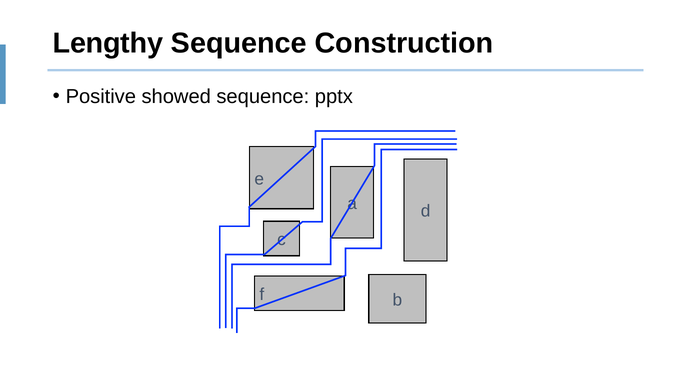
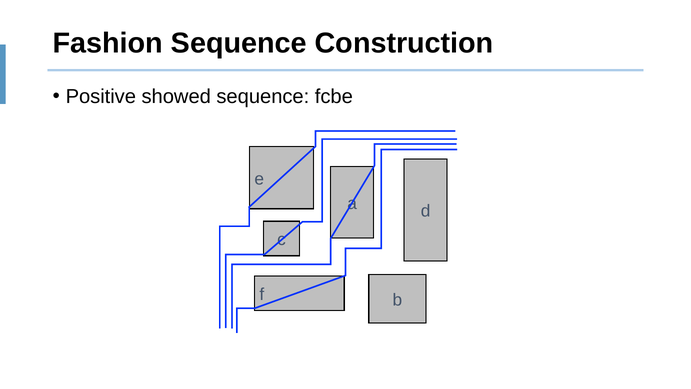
Lengthy: Lengthy -> Fashion
pptx: pptx -> fcbe
